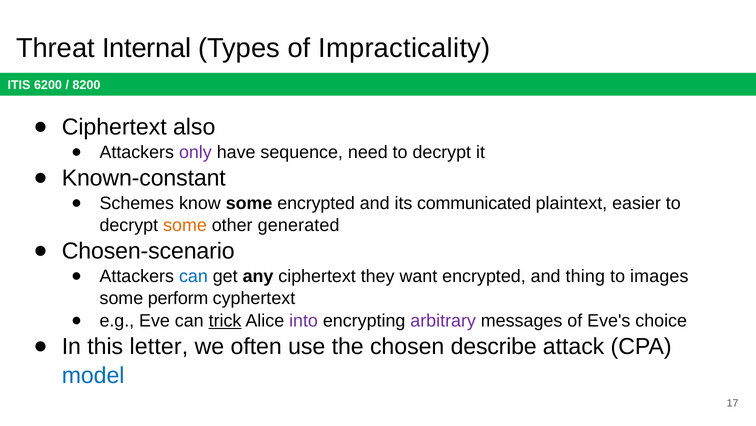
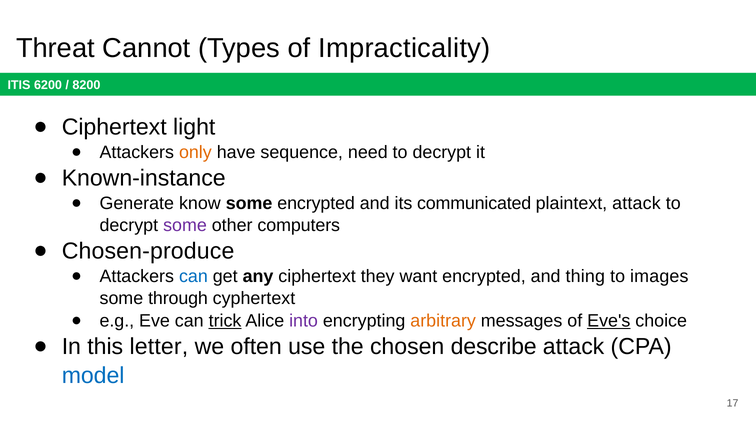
Internal: Internal -> Cannot
also: also -> light
only colour: purple -> orange
Known-constant: Known-constant -> Known-instance
Schemes: Schemes -> Generate
plaintext easier: easier -> attack
some at (185, 225) colour: orange -> purple
generated: generated -> computers
Chosen-scenario: Chosen-scenario -> Chosen-produce
perform: perform -> through
arbitrary colour: purple -> orange
Eve's underline: none -> present
